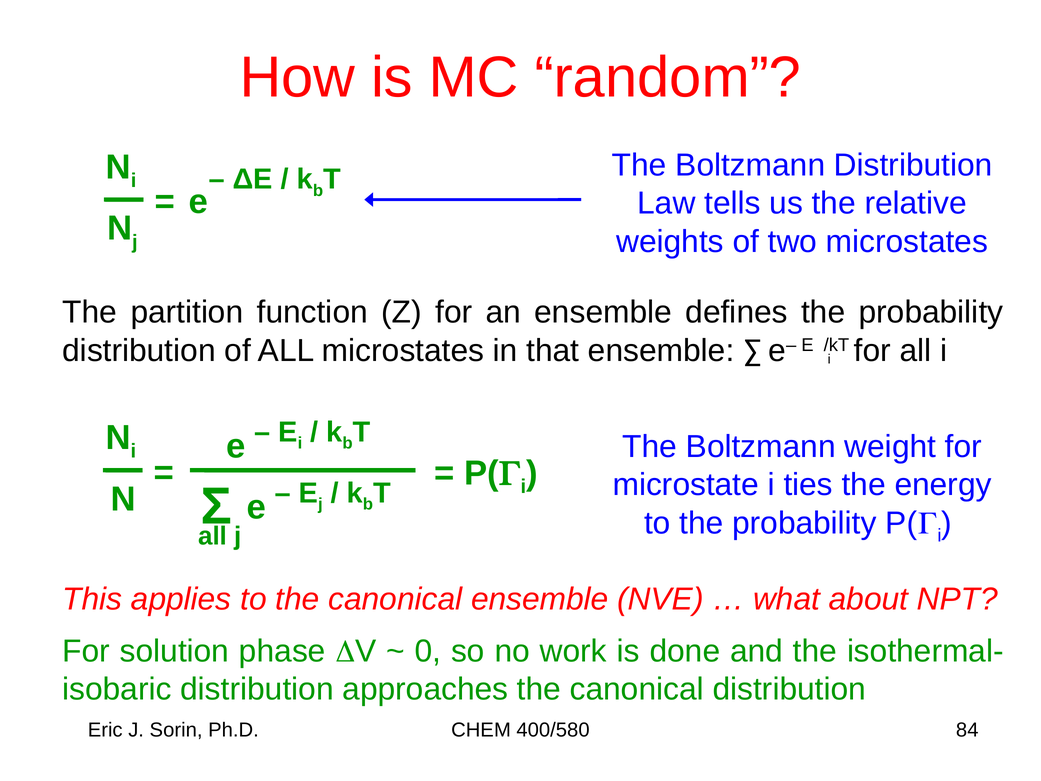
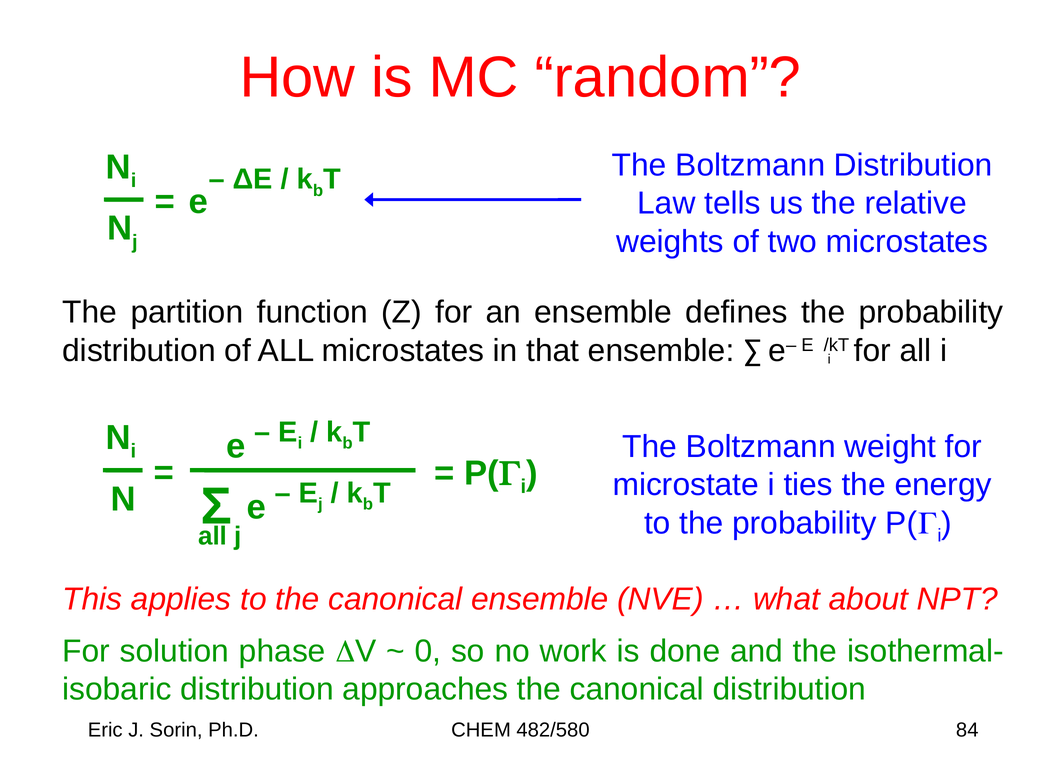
400/580: 400/580 -> 482/580
